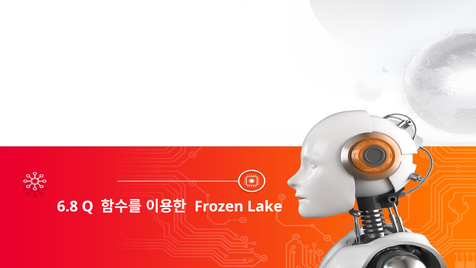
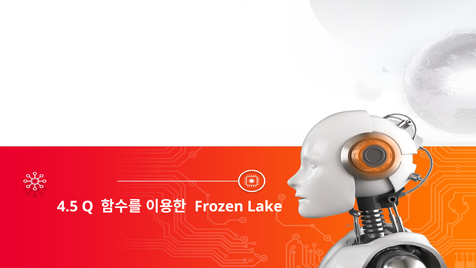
6.8: 6.8 -> 4.5
